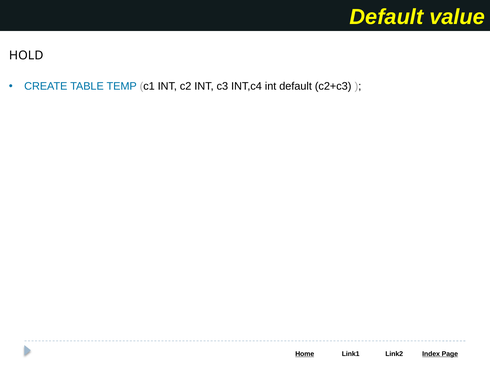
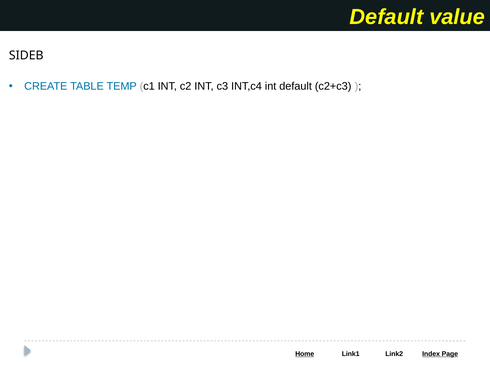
HOLD: HOLD -> SIDEB
